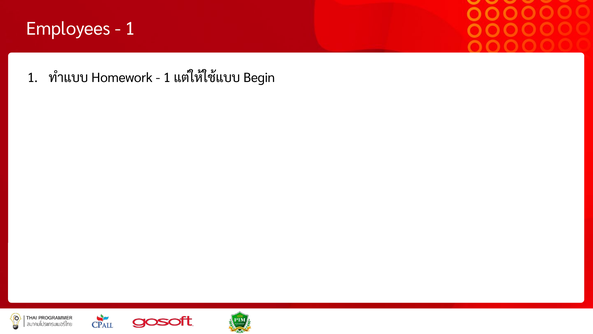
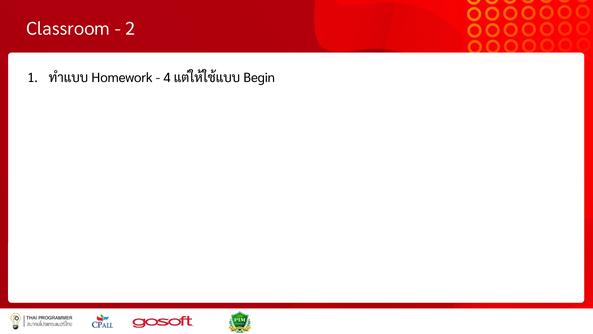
Employees: Employees -> Classroom
1 at (130, 29): 1 -> 2
1 at (167, 78): 1 -> 4
